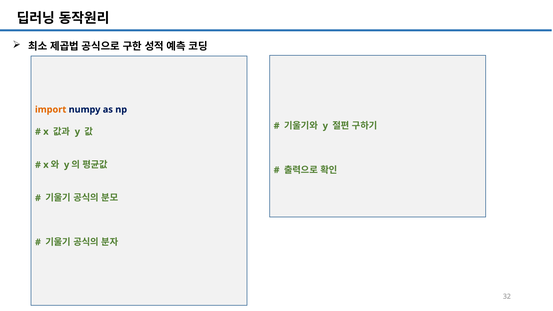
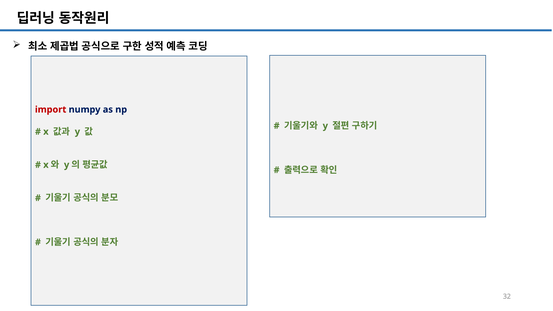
import colour: orange -> red
